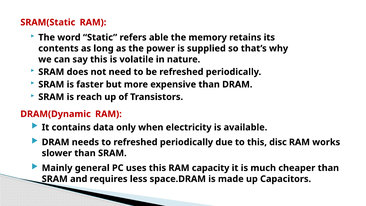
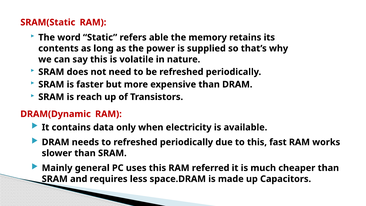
disc: disc -> fast
capacity: capacity -> referred
